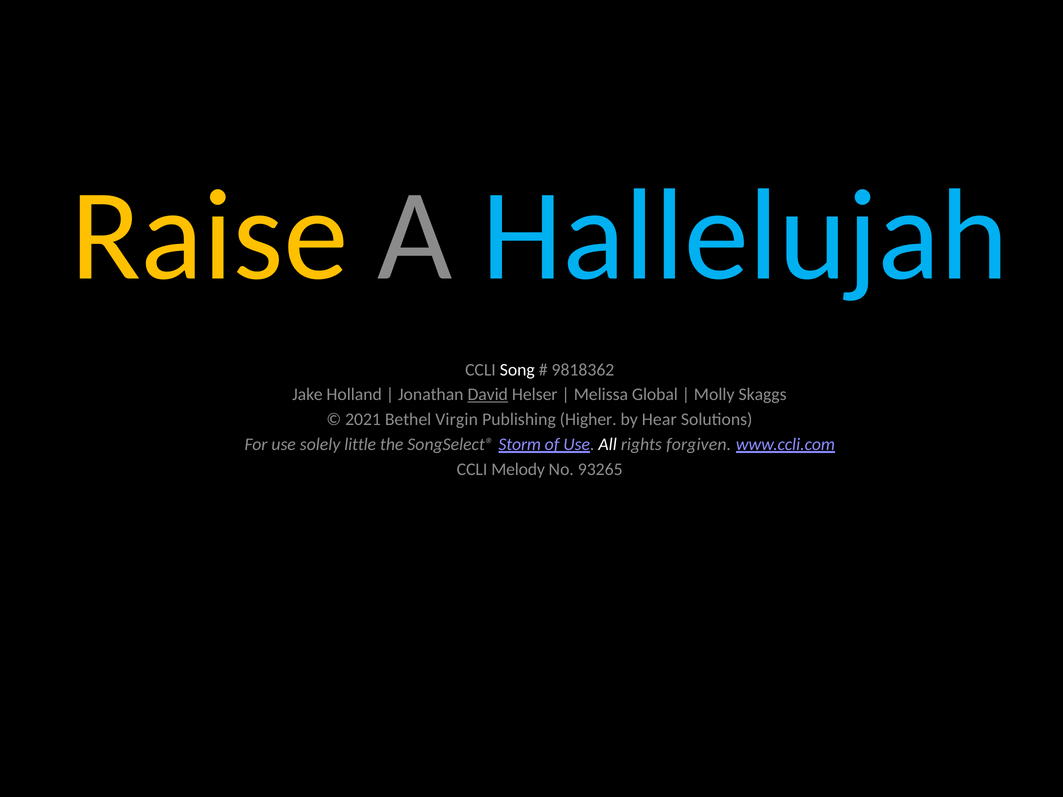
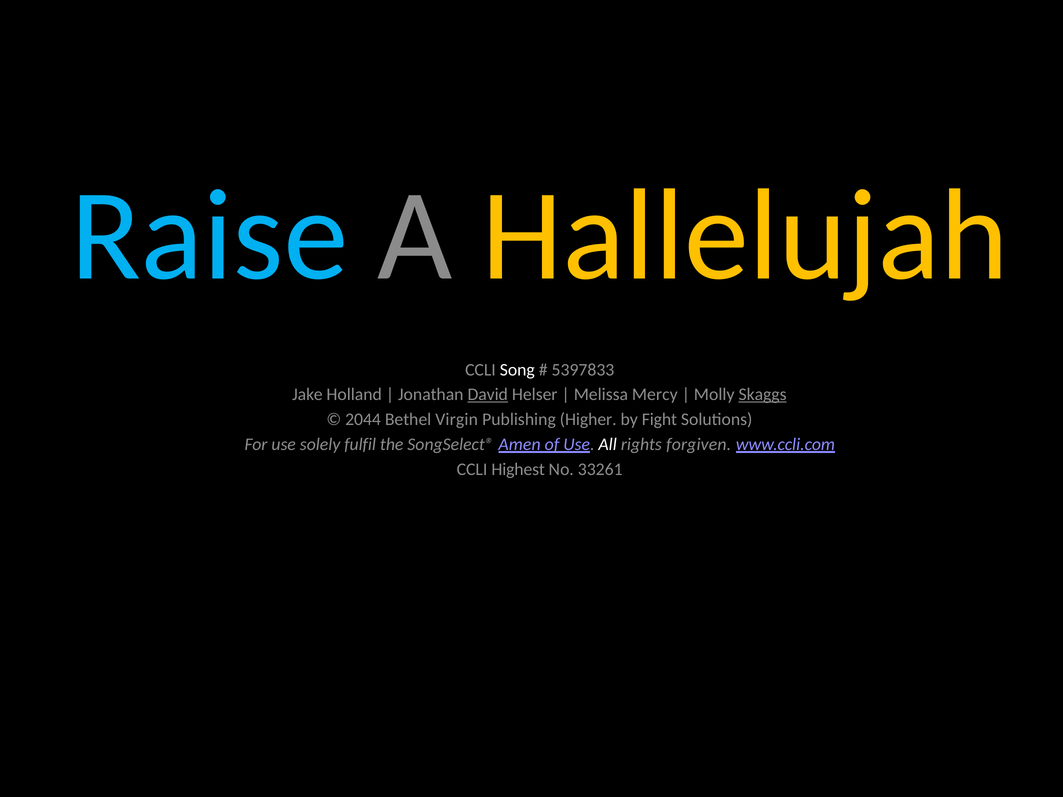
Raise colour: yellow -> light blue
Hallelujah colour: light blue -> yellow
9818362: 9818362 -> 5397833
Global: Global -> Mercy
Skaggs underline: none -> present
2021: 2021 -> 2044
Hear: Hear -> Fight
little: little -> fulfil
Storm: Storm -> Amen
Melody: Melody -> Highest
93265: 93265 -> 33261
